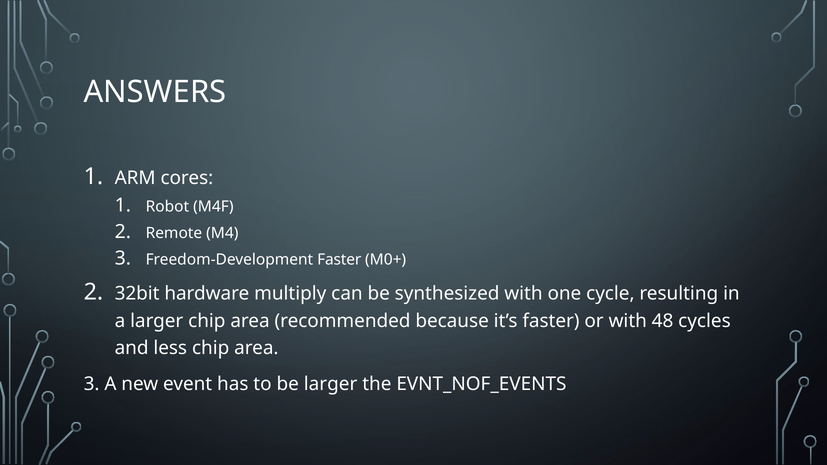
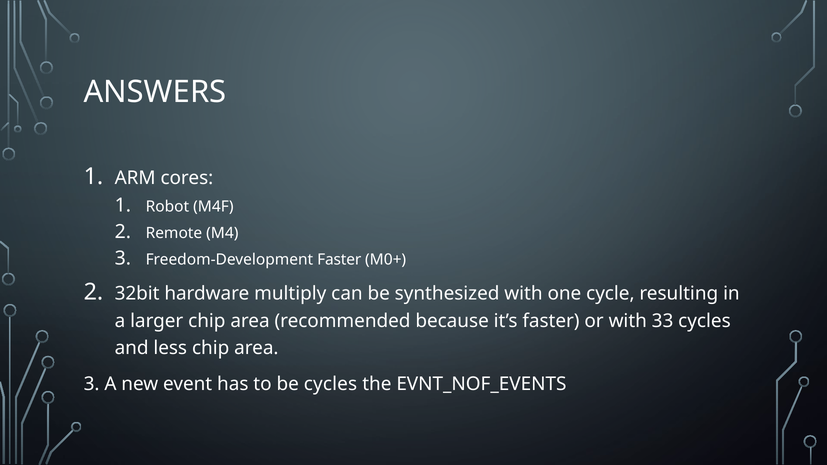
48: 48 -> 33
be larger: larger -> cycles
